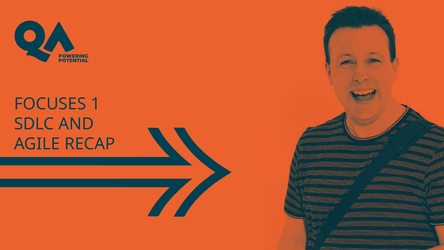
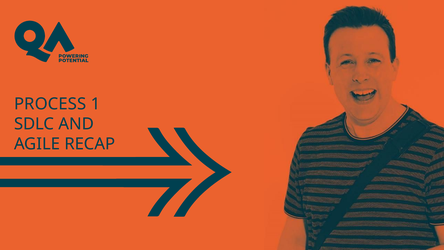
FOCUSES: FOCUSES -> PROCESS
